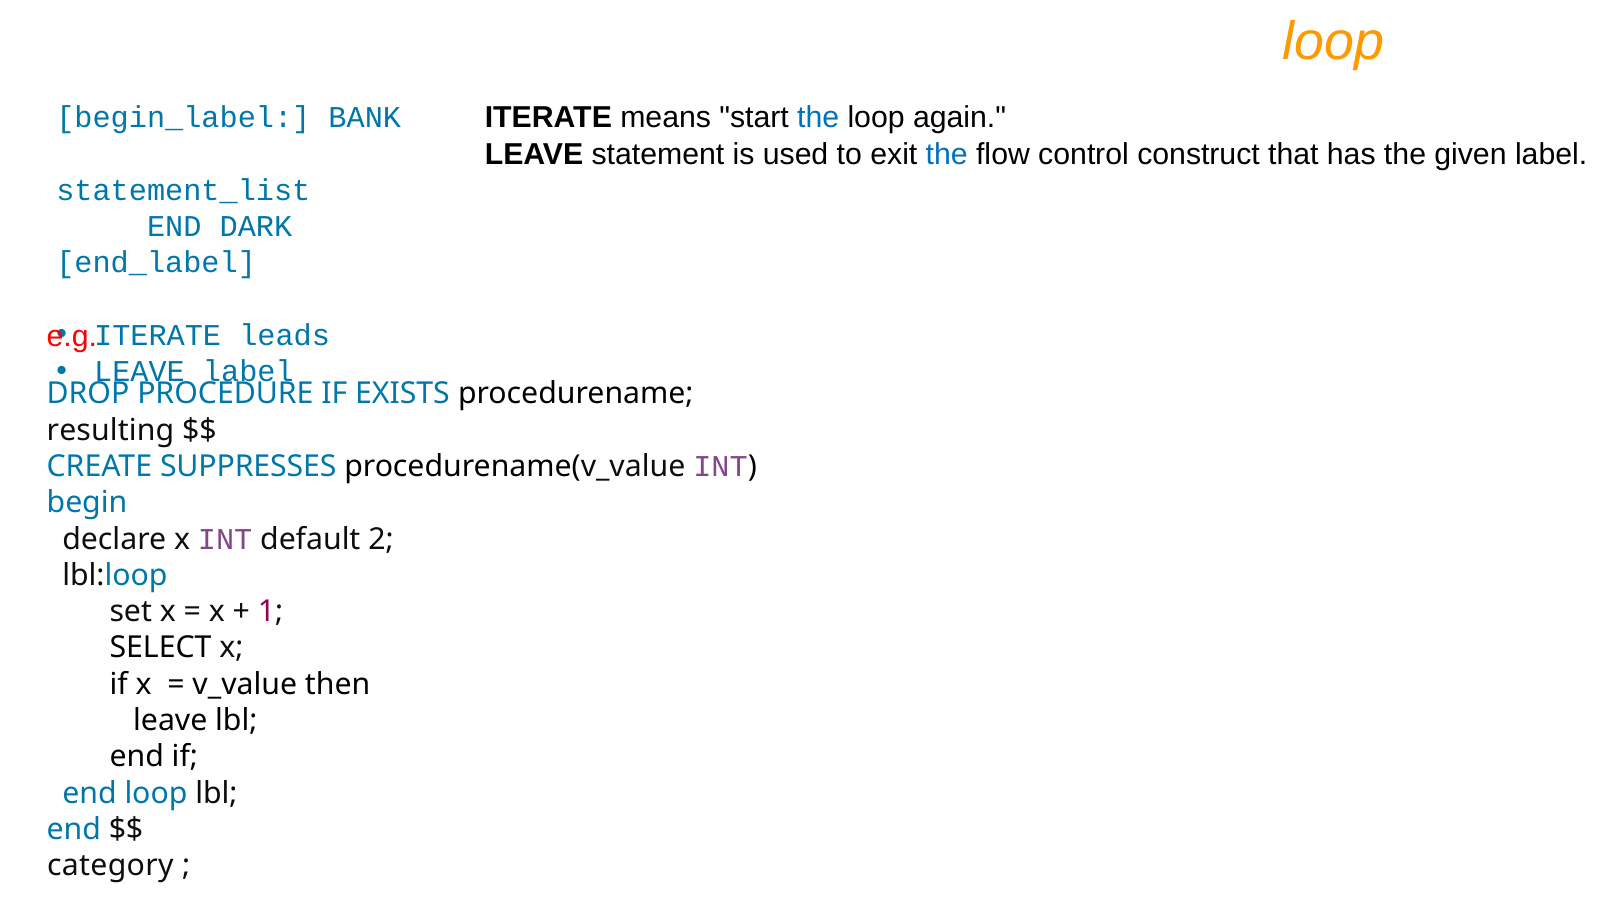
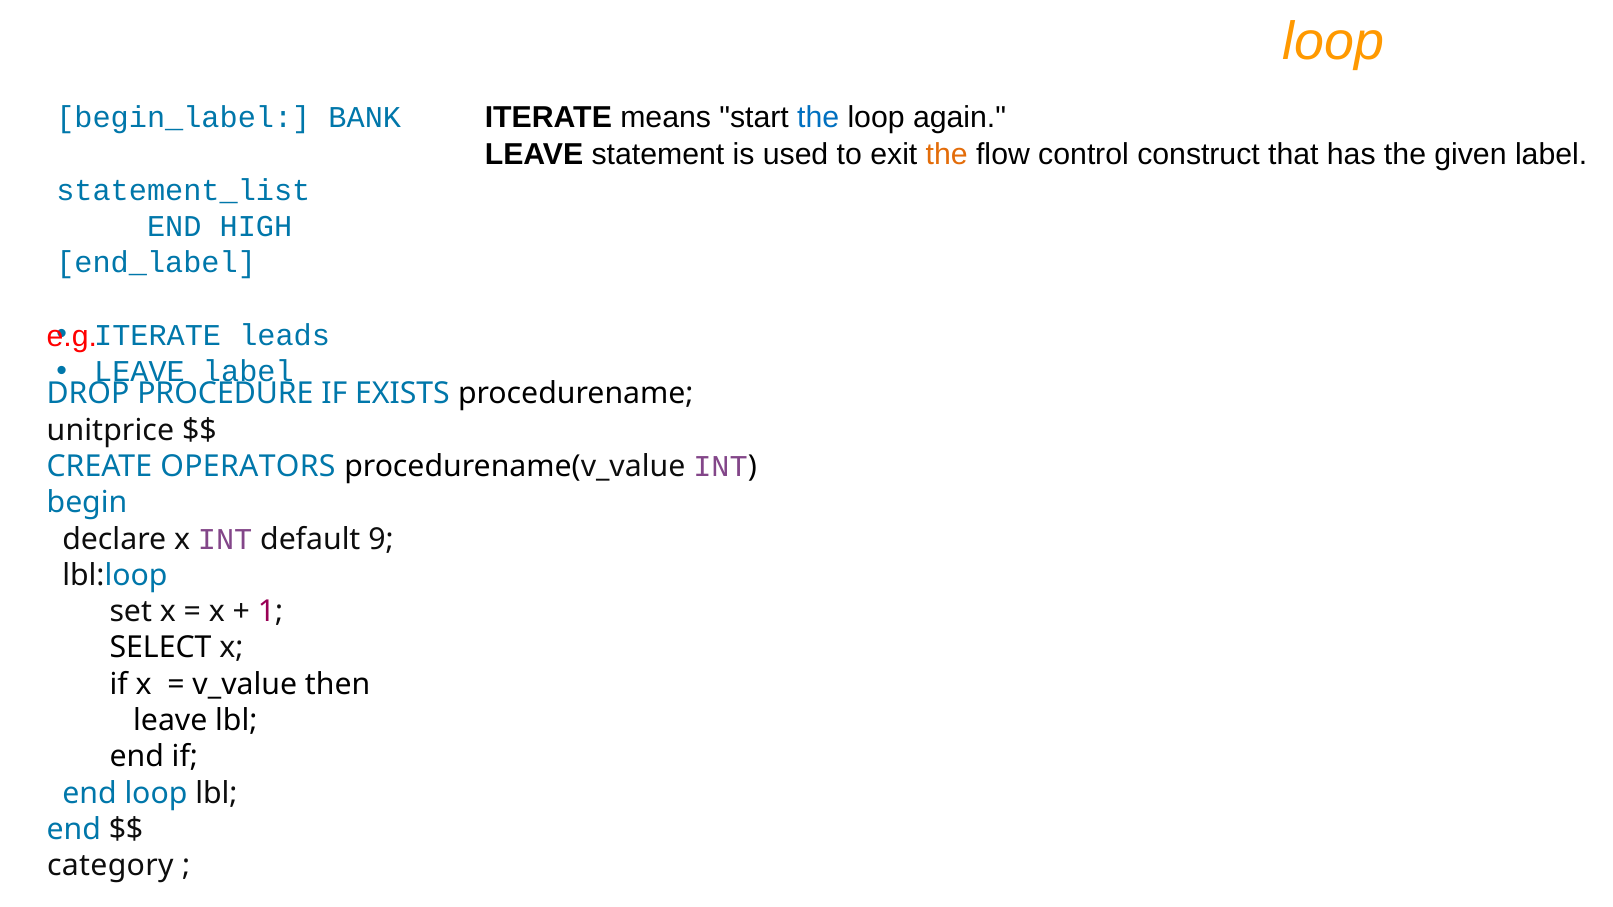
the at (947, 154) colour: blue -> orange
DARK: DARK -> HIGH
resulting: resulting -> unitprice
SUPPRESSES: SUPPRESSES -> OPERATORS
2: 2 -> 9
